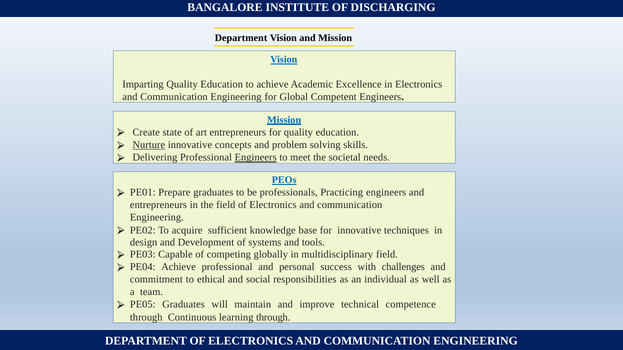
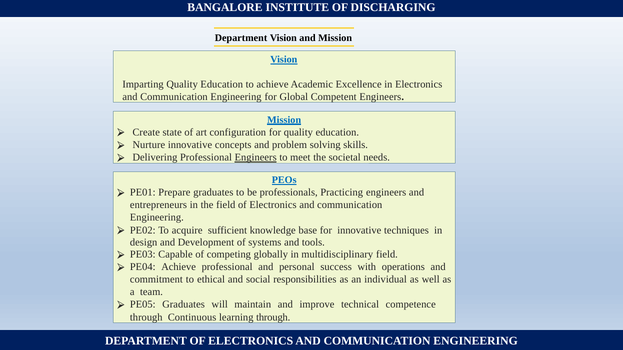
art entrepreneurs: entrepreneurs -> configuration
Nurture underline: present -> none
challenges: challenges -> operations
